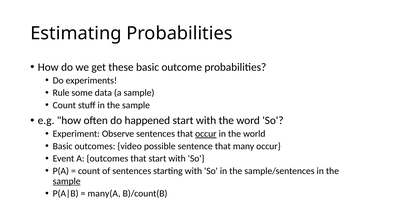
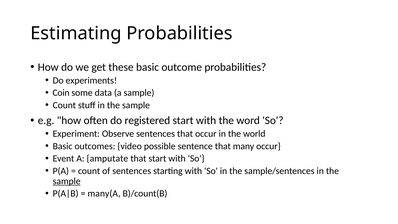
Rule: Rule -> Coin
happened: happened -> registered
occur at (206, 134) underline: present -> none
A outcomes: outcomes -> amputate
